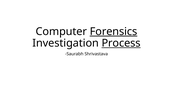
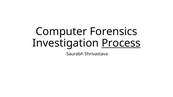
Forensics underline: present -> none
